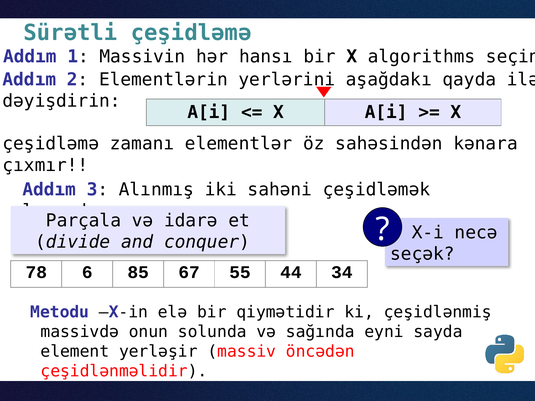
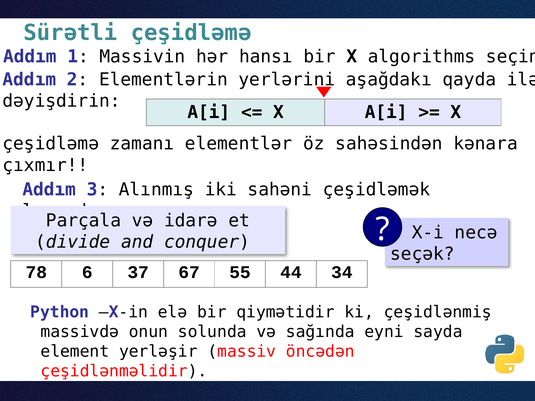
85: 85 -> 37
Metodu: Metodu -> Python
